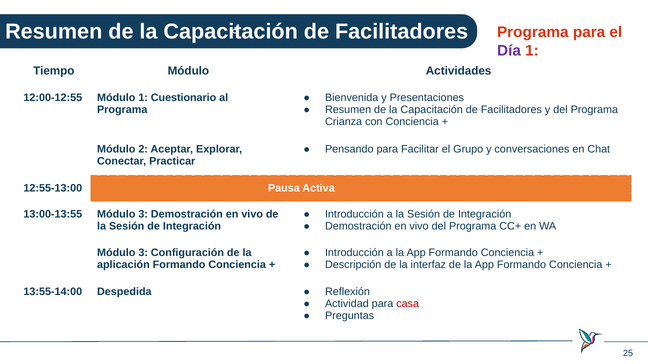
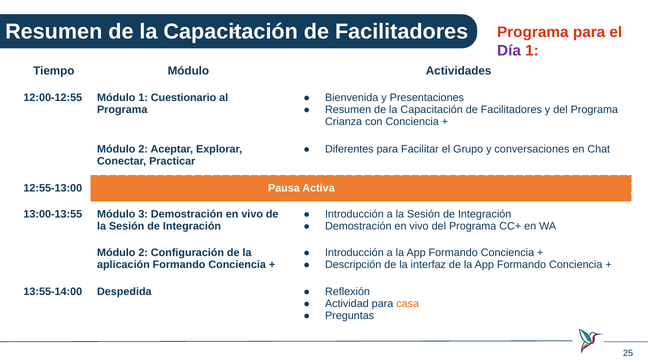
Pensando: Pensando -> Diferentes
3 at (143, 253): 3 -> 2
casa colour: red -> orange
